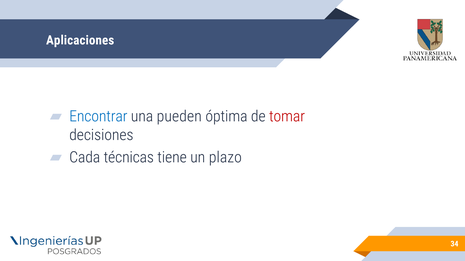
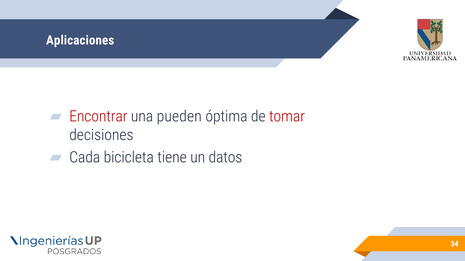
Encontrar colour: blue -> red
técnicas: técnicas -> bicicleta
plazo: plazo -> datos
